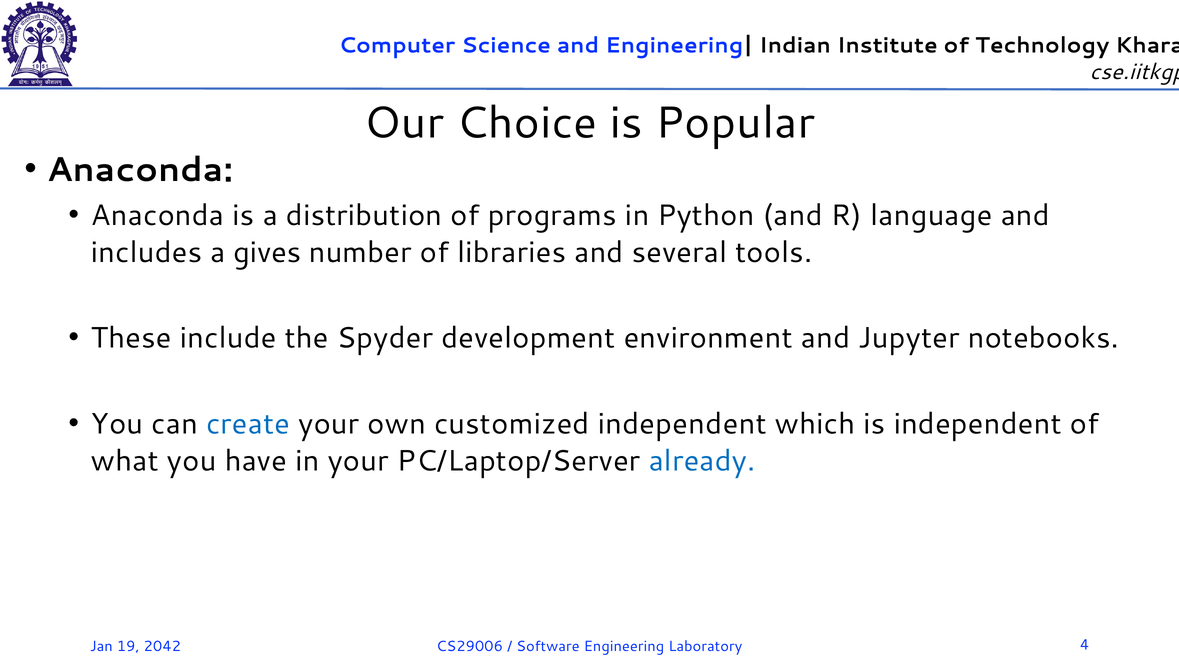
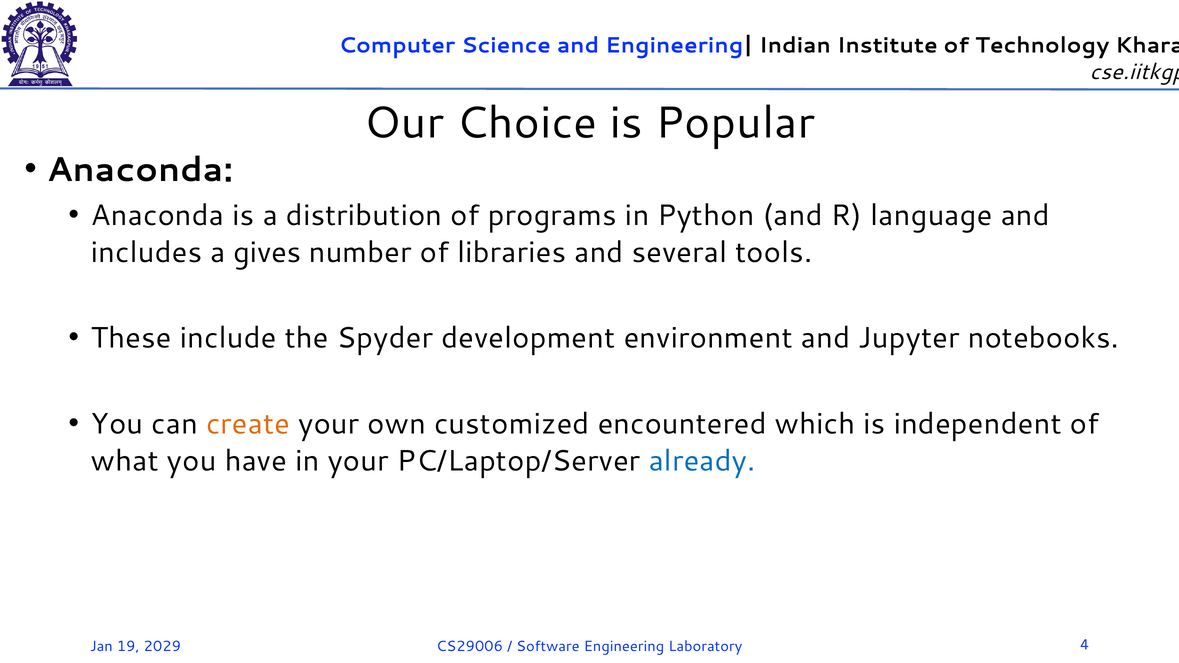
create colour: blue -> orange
customized independent: independent -> encountered
2042: 2042 -> 2029
